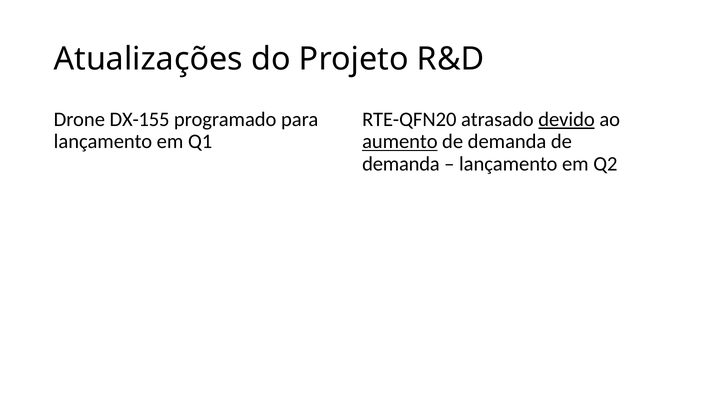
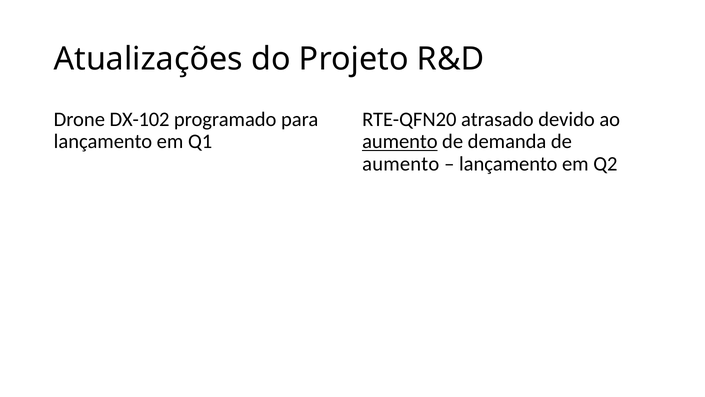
DX-155: DX-155 -> DX-102
devido underline: present -> none
demanda at (401, 164): demanda -> aumento
